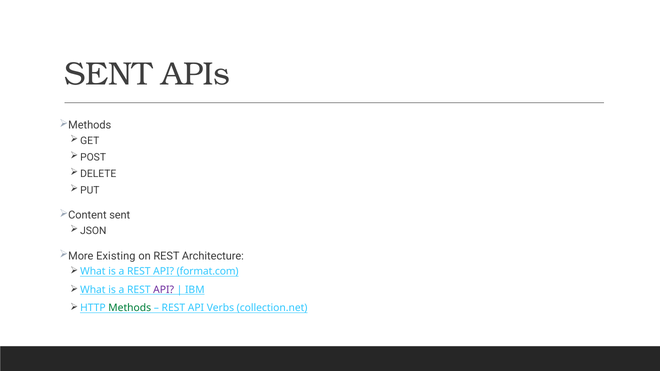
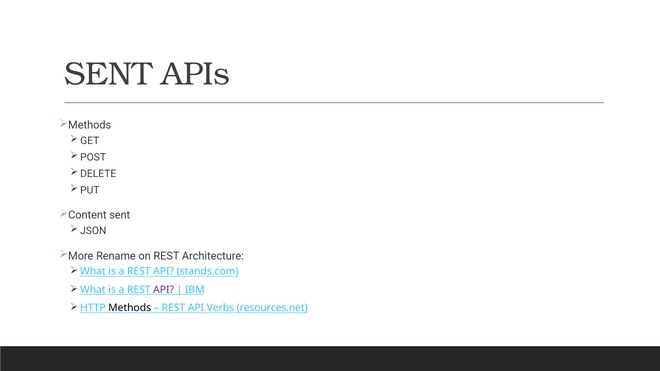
Existing: Existing -> Rename
format.com: format.com -> stands.com
Methods colour: green -> black
collection.net: collection.net -> resources.net
